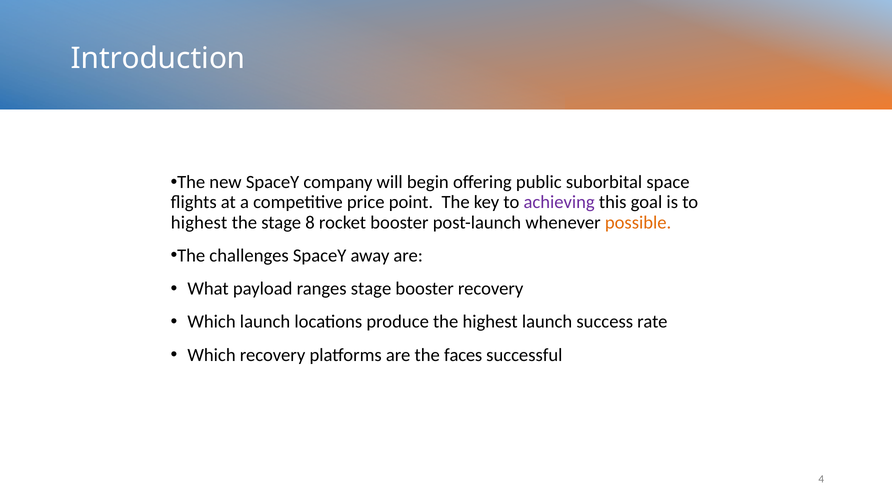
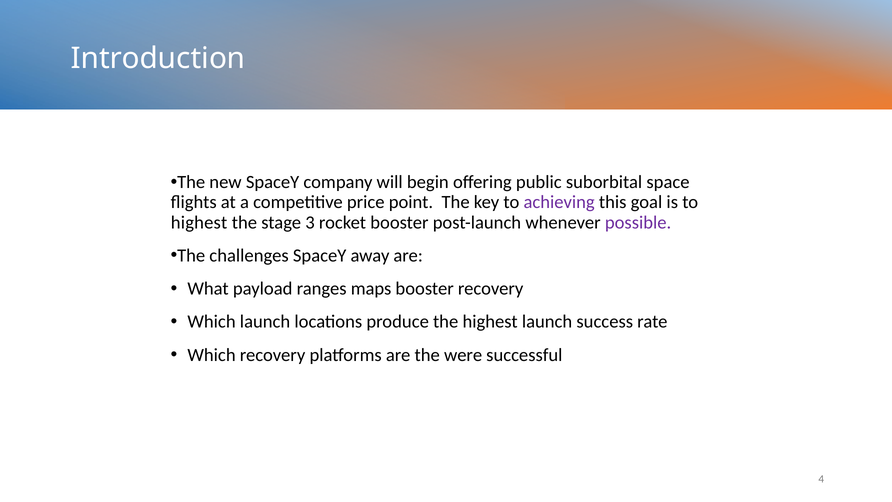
8: 8 -> 3
possible colour: orange -> purple
ranges stage: stage -> maps
faces: faces -> were
